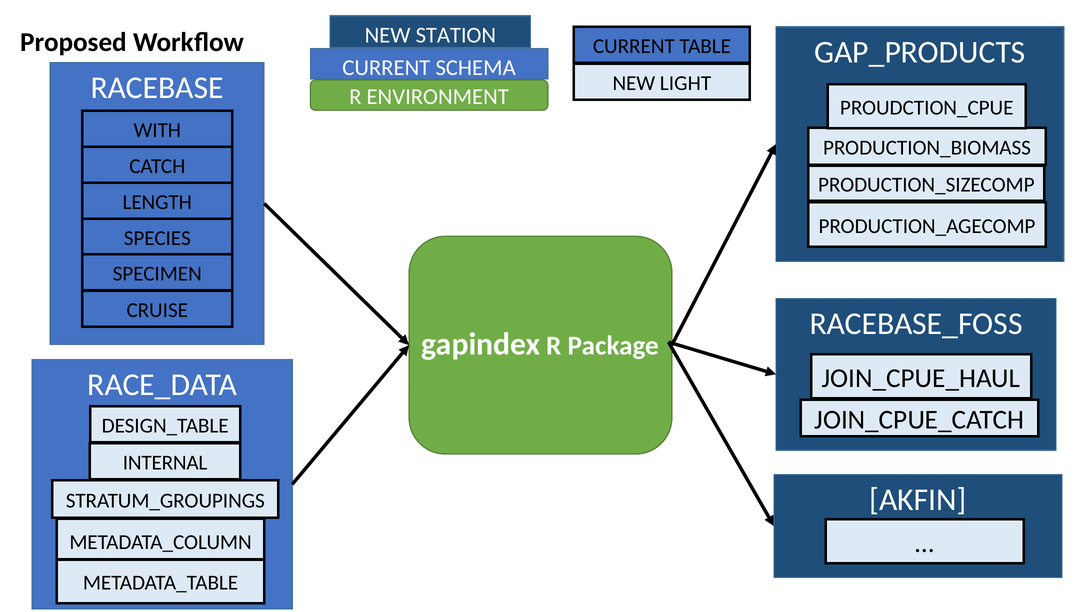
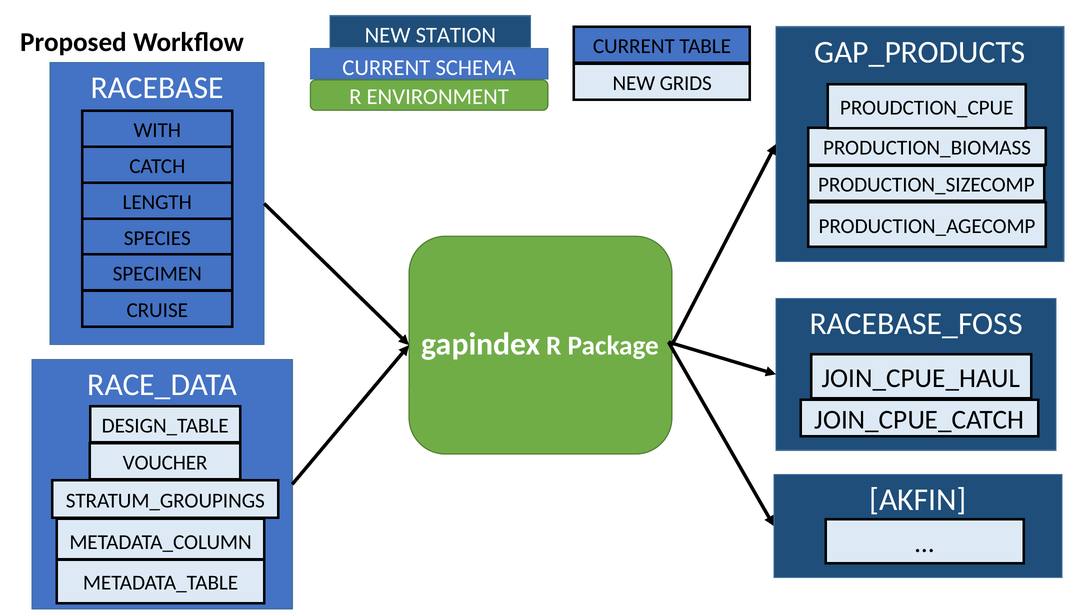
LIGHT: LIGHT -> GRIDS
INTERNAL: INTERNAL -> VOUCHER
